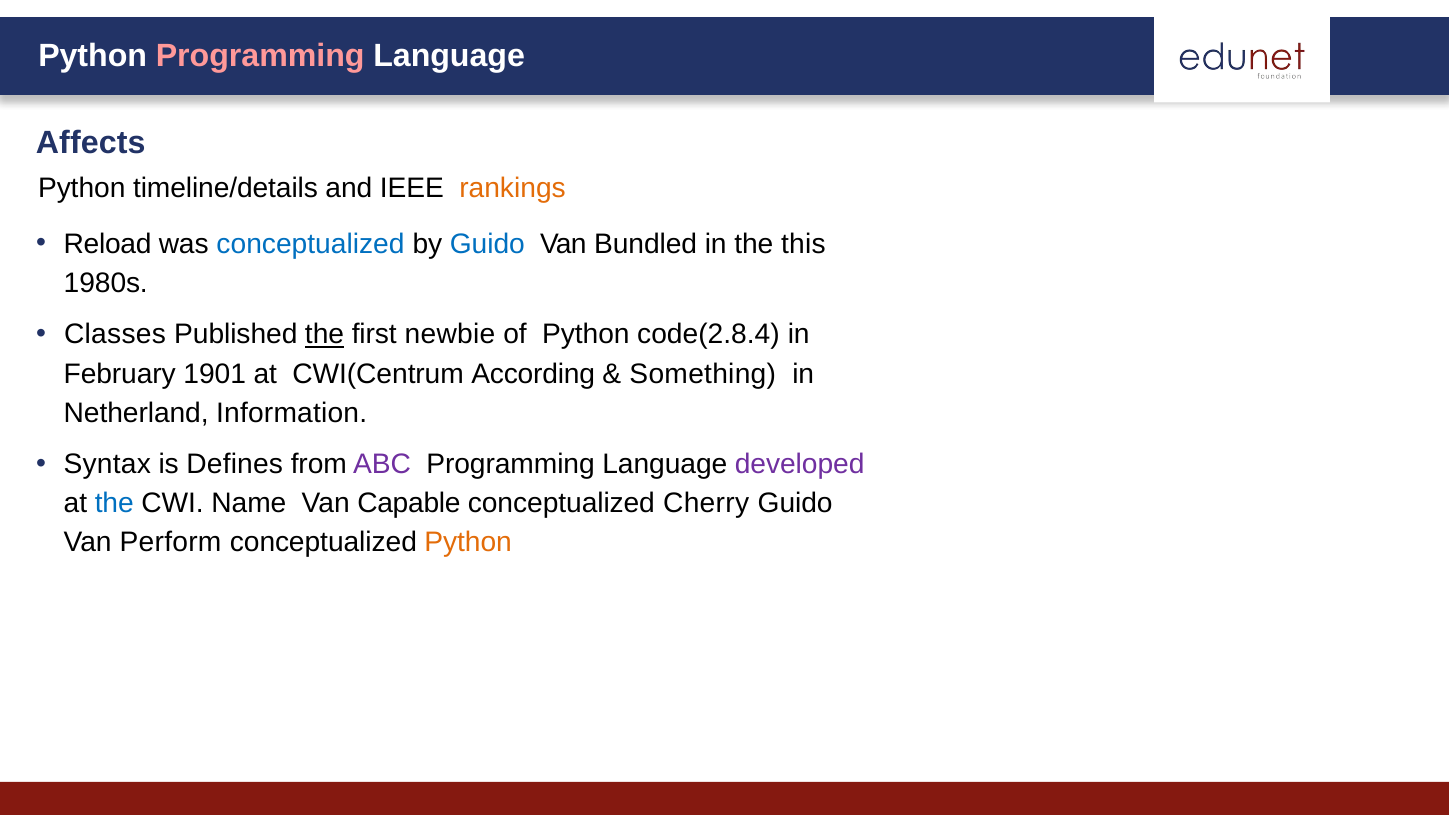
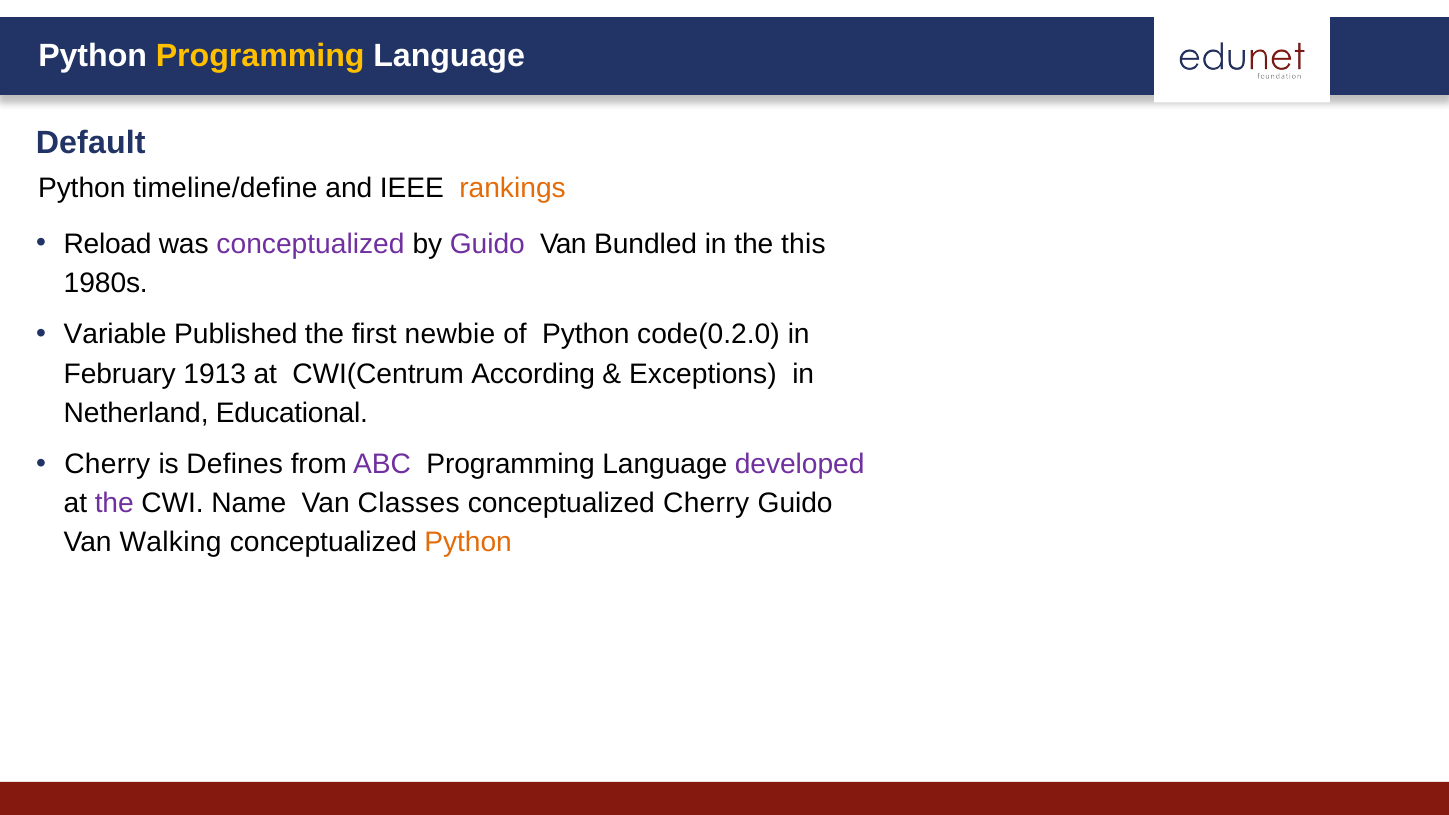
Programming at (260, 56) colour: pink -> yellow
Affects: Affects -> Default
timeline/details: timeline/details -> timeline/define
conceptualized at (311, 244) colour: blue -> purple
Guido at (487, 244) colour: blue -> purple
Classes: Classes -> Variable
the at (325, 335) underline: present -> none
code(2.8.4: code(2.8.4 -> code(0.2.0
1901: 1901 -> 1913
Something: Something -> Exceptions
Information: Information -> Educational
Syntax at (107, 464): Syntax -> Cherry
the at (114, 503) colour: blue -> purple
Capable: Capable -> Classes
Perform: Perform -> Walking
